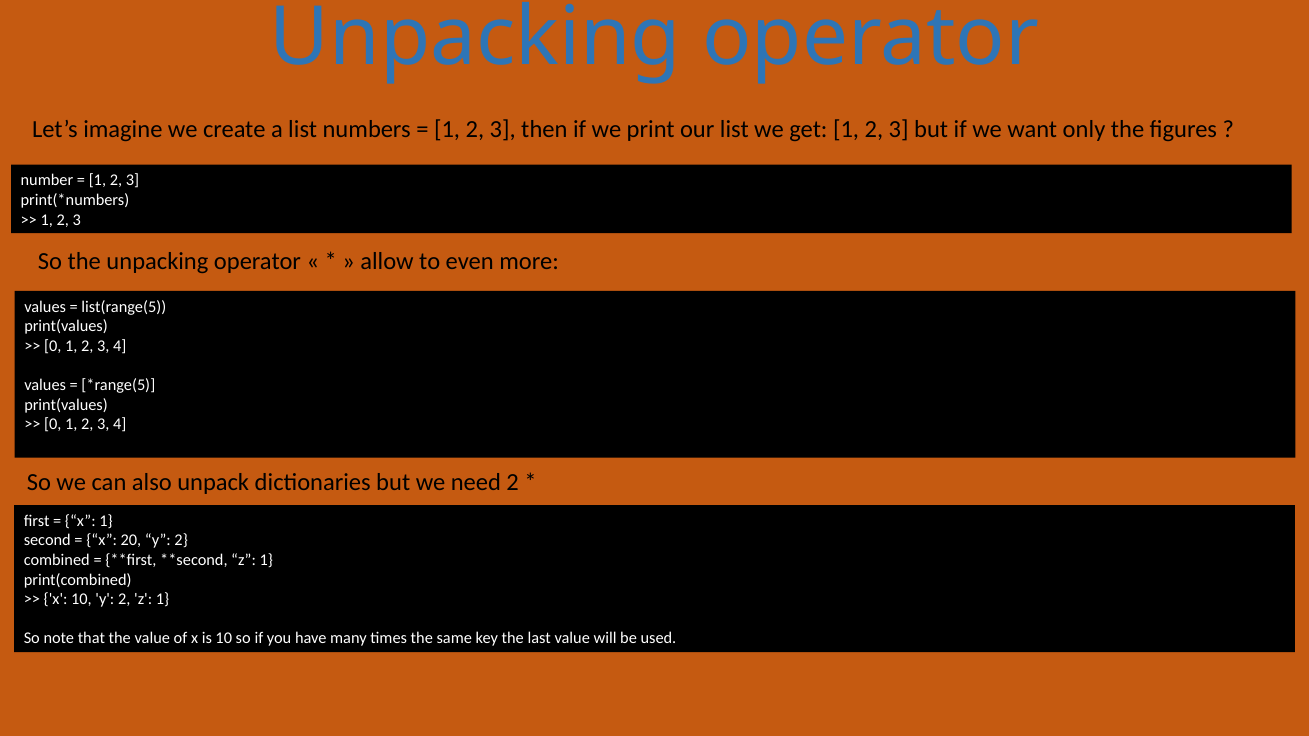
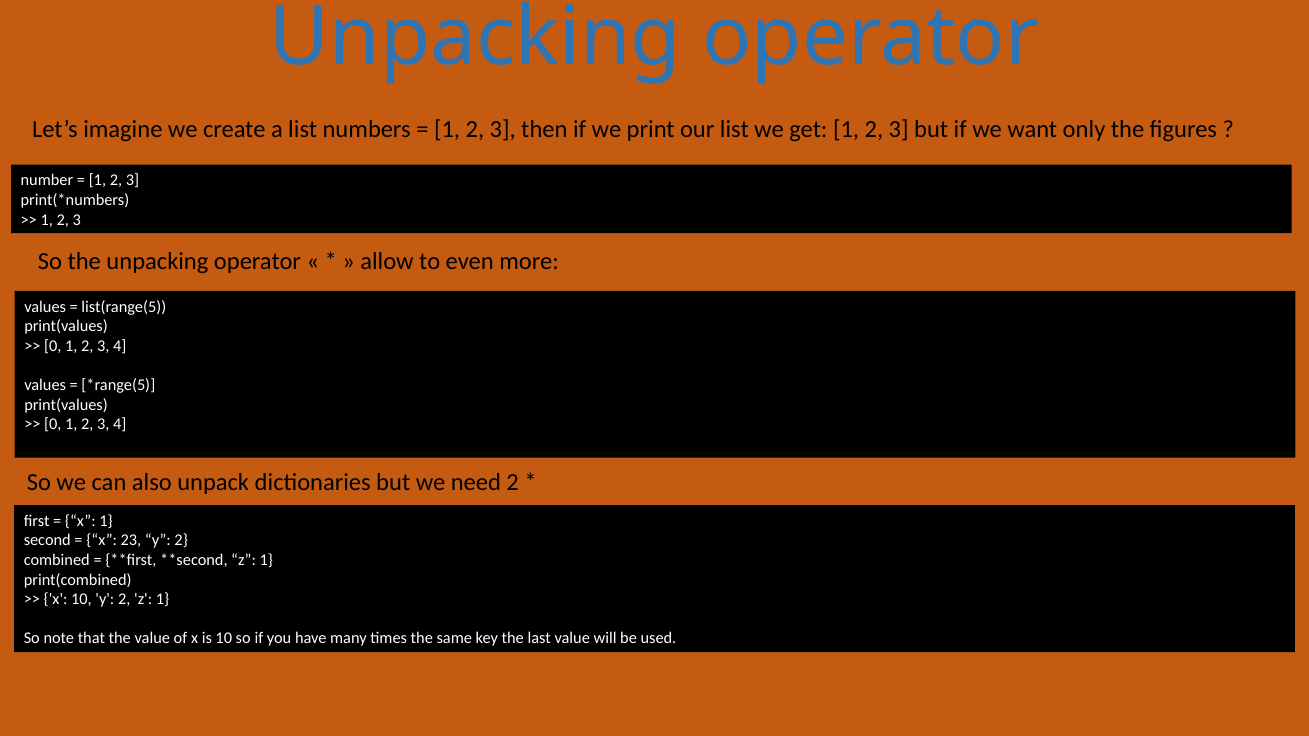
20: 20 -> 23
